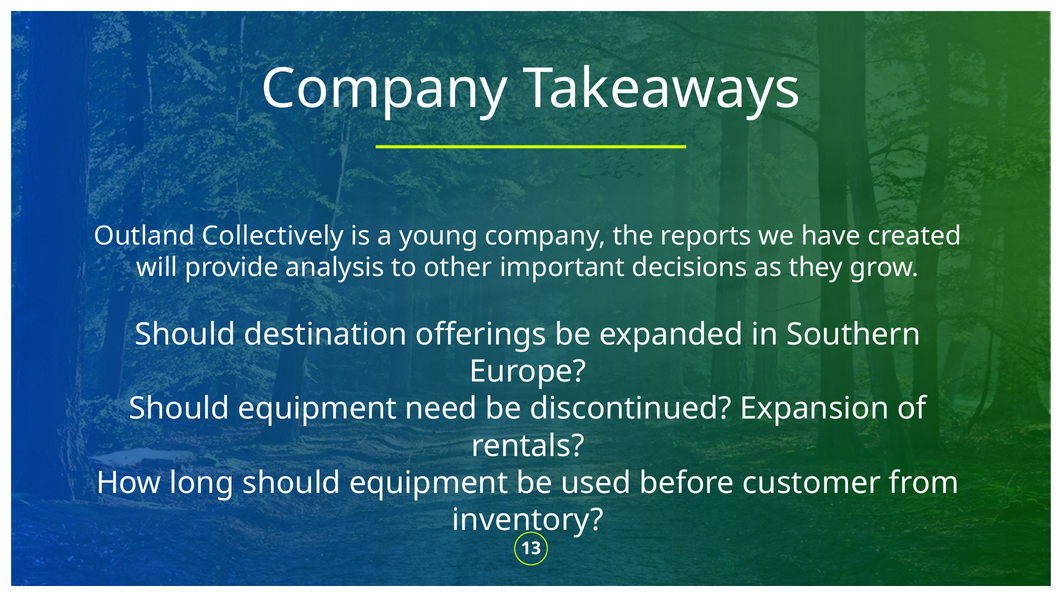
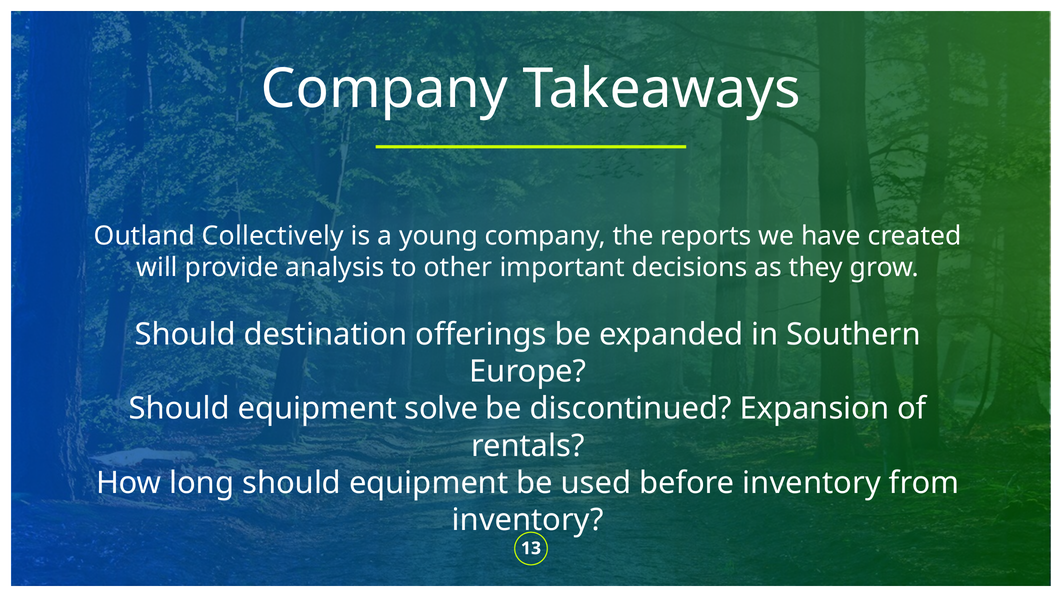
need: need -> solve
before customer: customer -> inventory
